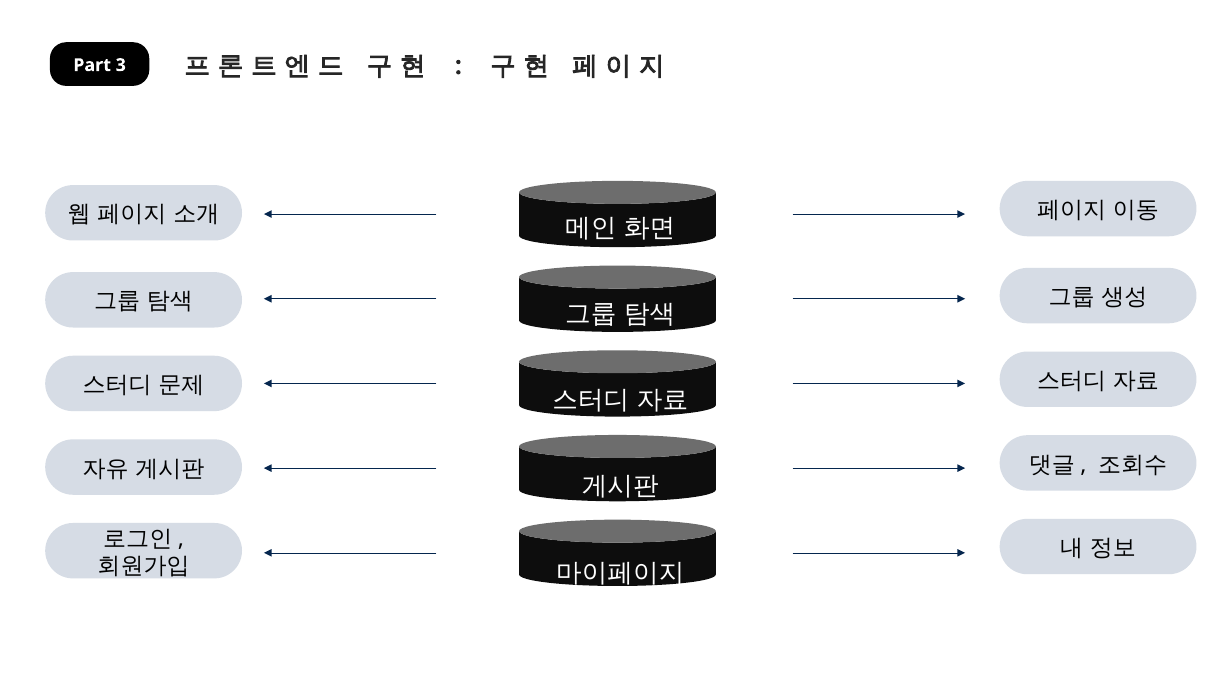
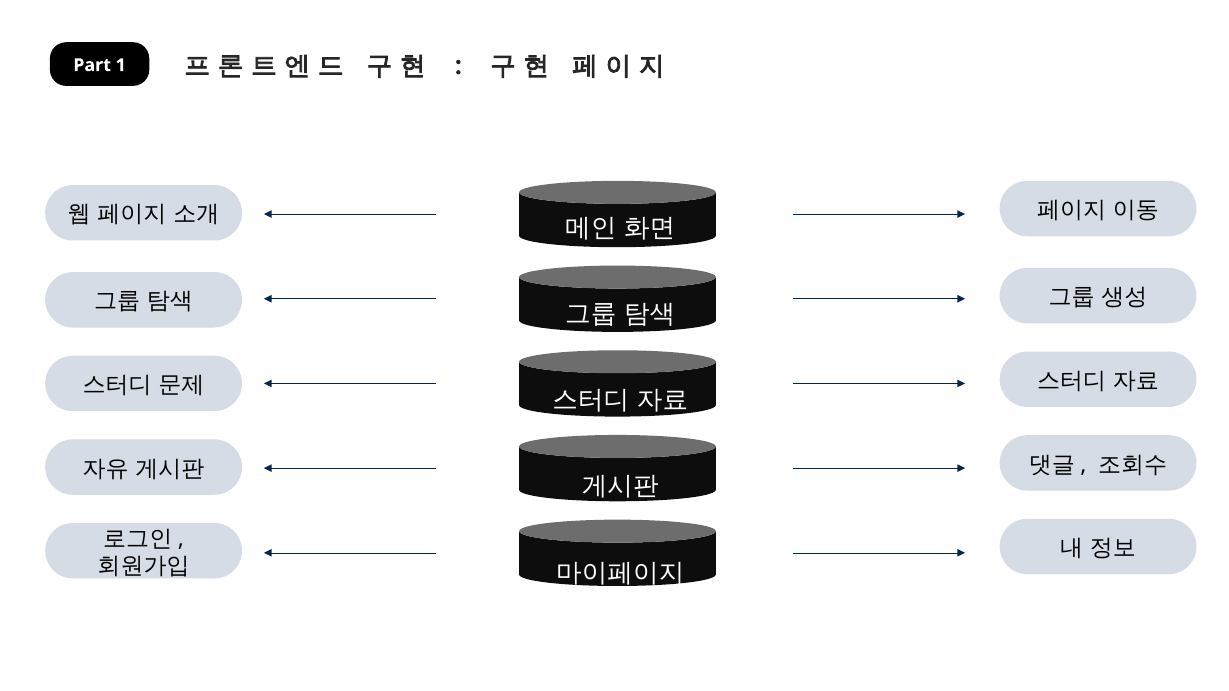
3: 3 -> 1
